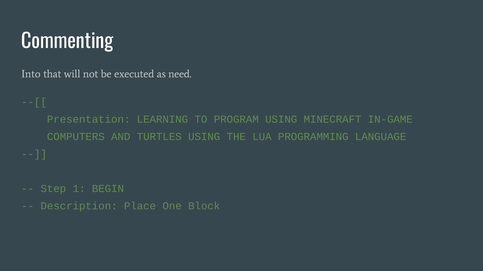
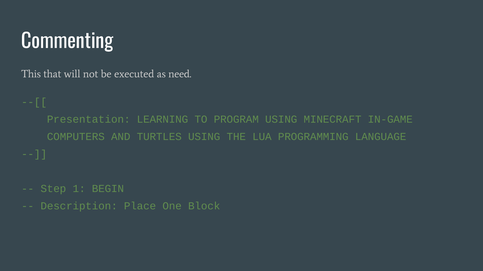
Into: Into -> This
